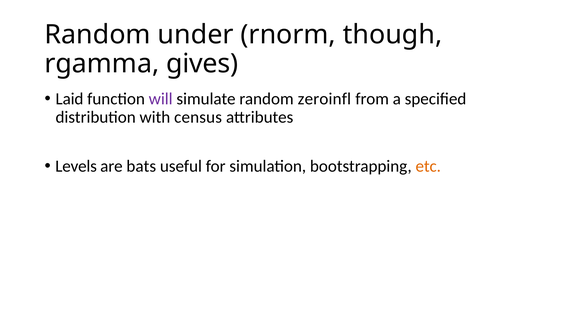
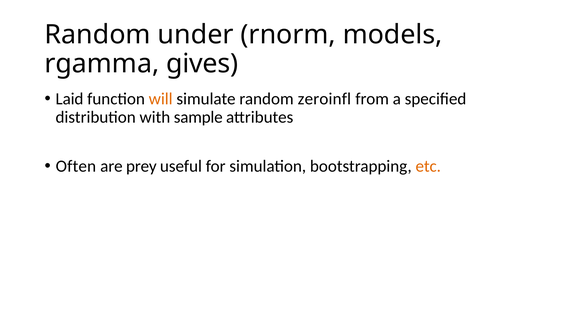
though: though -> models
will colour: purple -> orange
census: census -> sample
Levels: Levels -> Often
bats: bats -> prey
